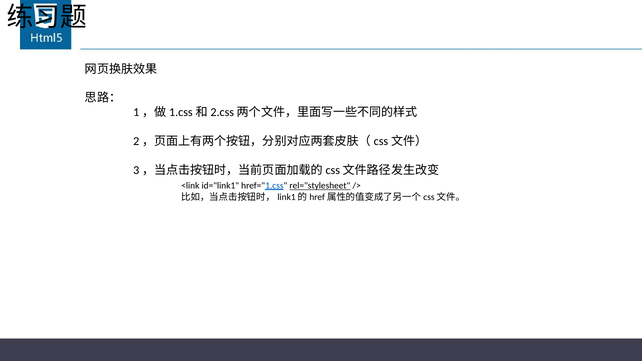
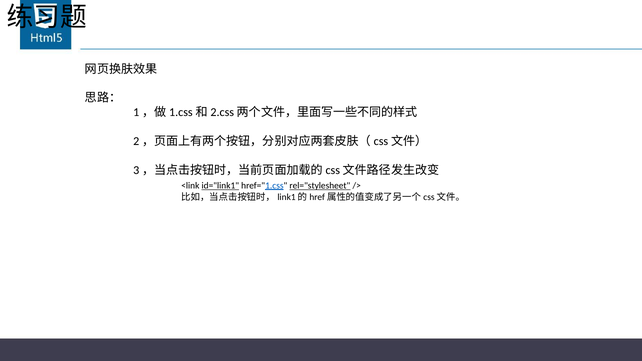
id="link1 underline: none -> present
